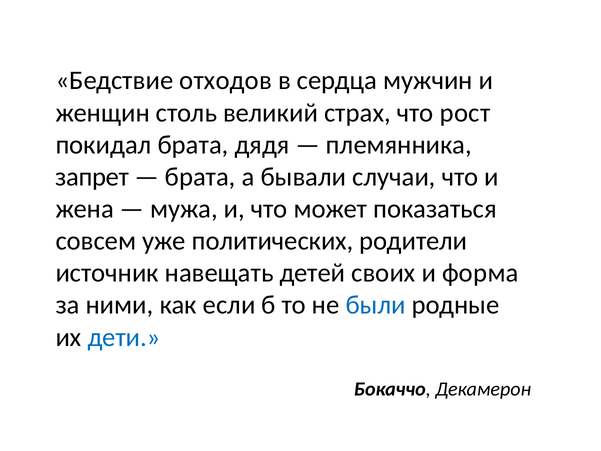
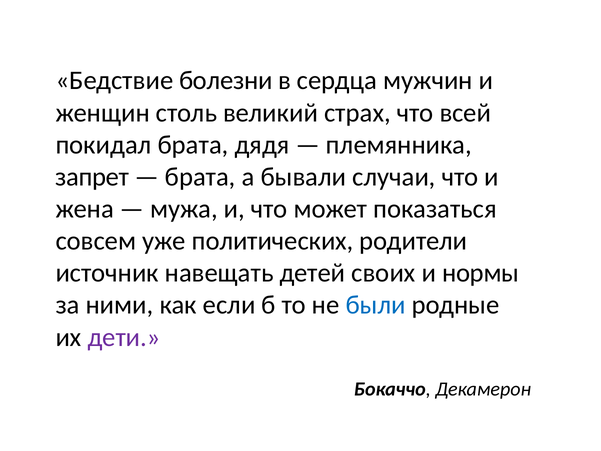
отходов: отходов -> болезни
рост: рост -> всей
форма: форма -> нормы
дети colour: blue -> purple
